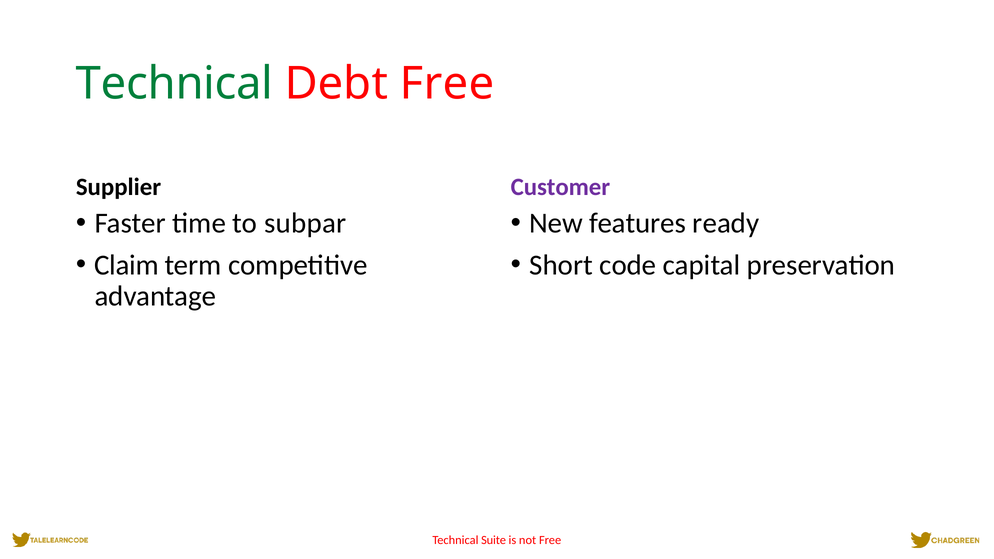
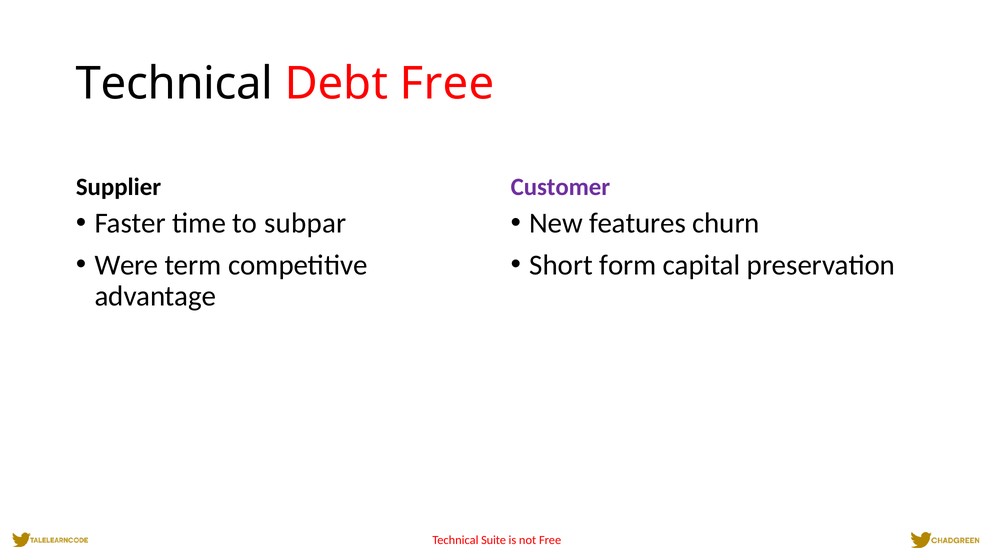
Technical at (175, 83) colour: green -> black
ready: ready -> churn
Claim: Claim -> Were
code: code -> form
